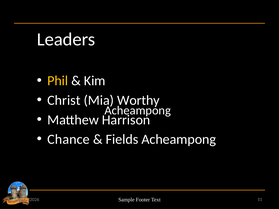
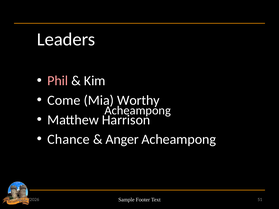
Phil at (58, 81) colour: yellow -> pink
Christ: Christ -> Come
Fields: Fields -> Anger
